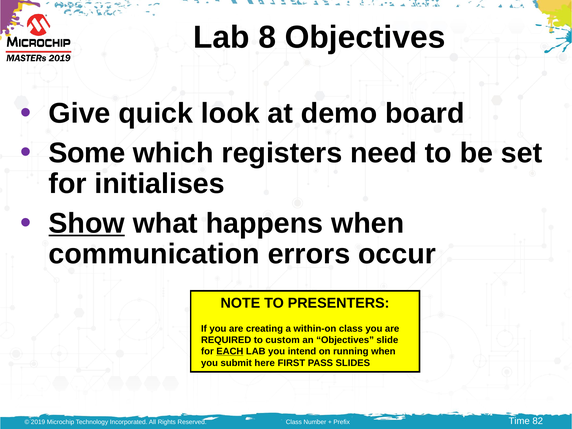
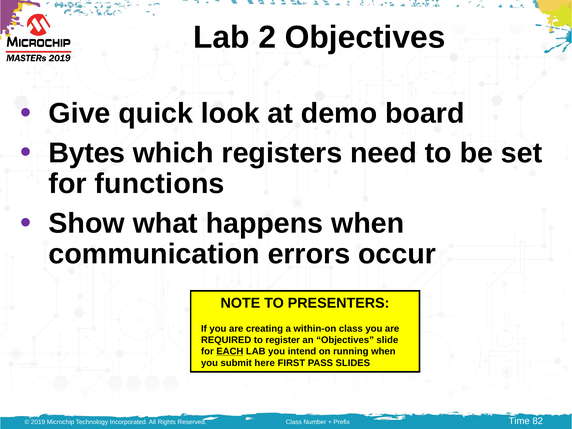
8: 8 -> 2
Some: Some -> Bytes
initialises: initialises -> functions
Show underline: present -> none
custom: custom -> register
